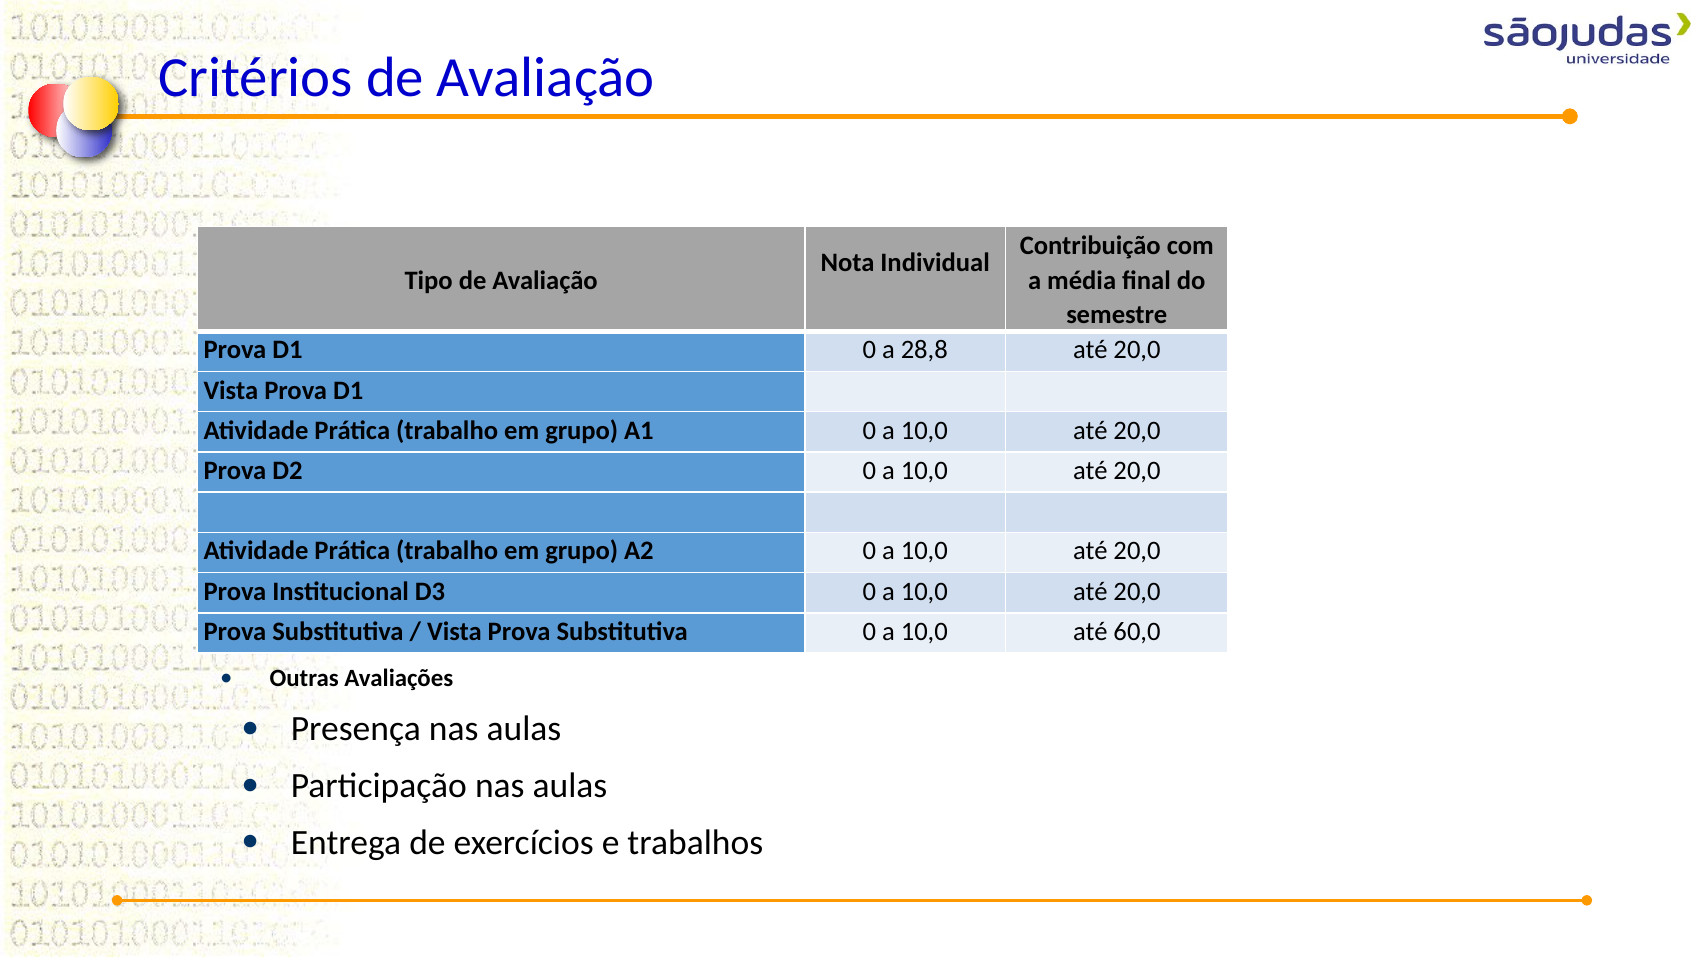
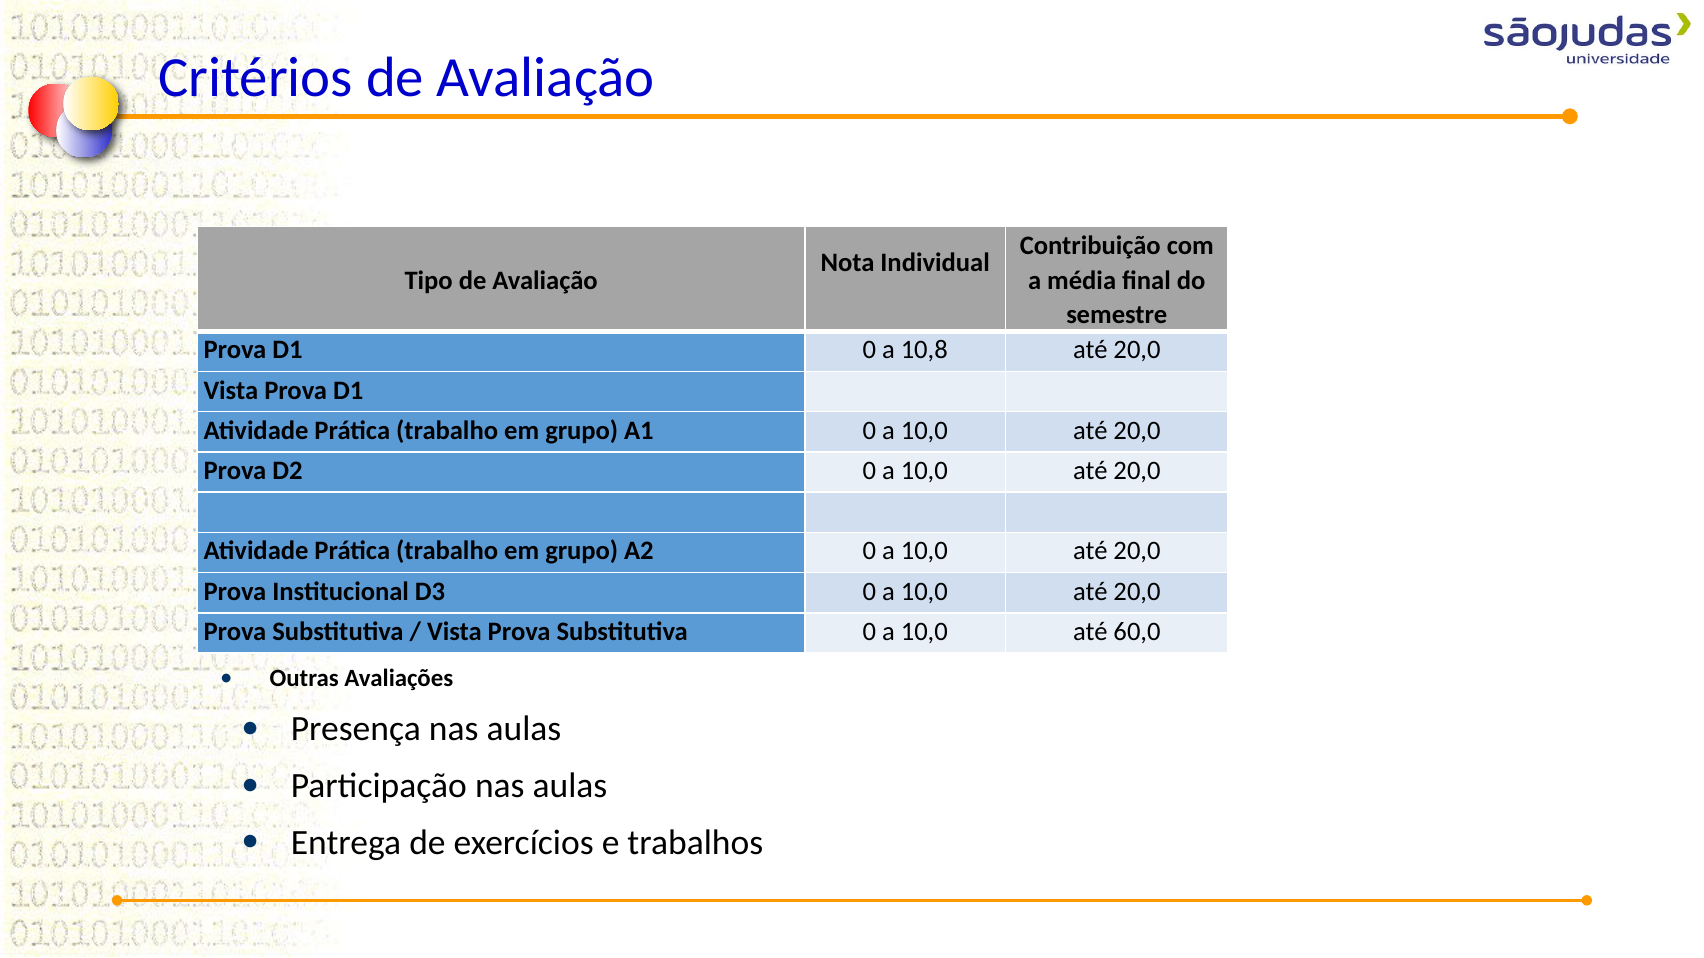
28,8: 28,8 -> 10,8
